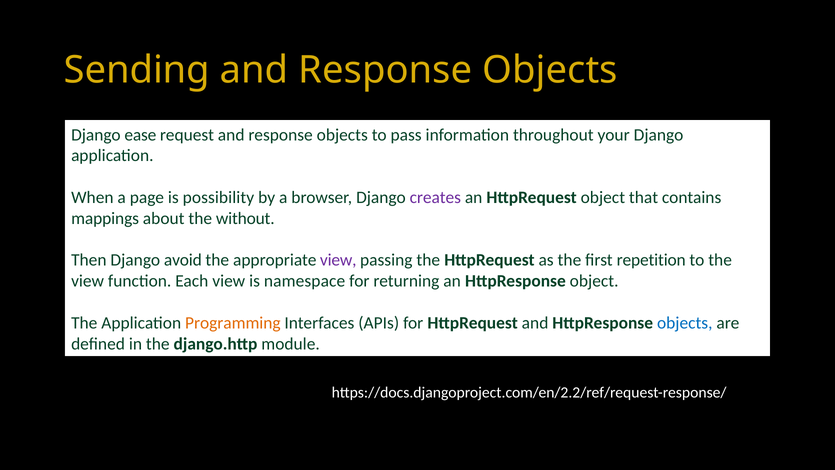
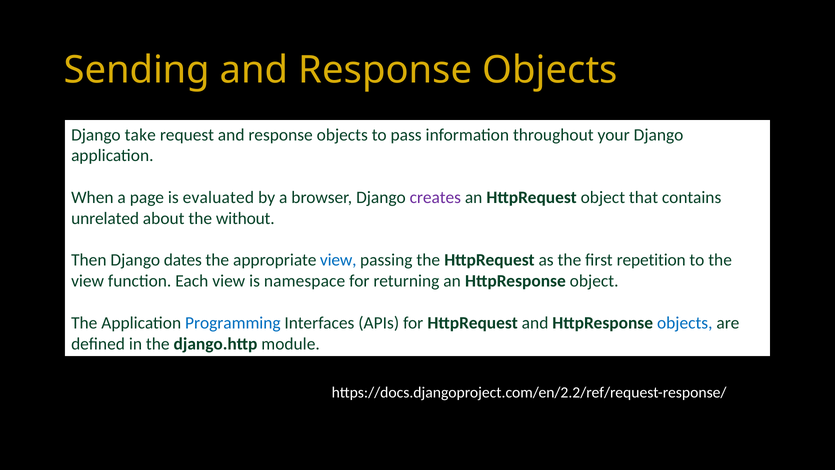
ease: ease -> take
possibility: possibility -> evaluated
mappings: mappings -> unrelated
avoid: avoid -> dates
view at (338, 260) colour: purple -> blue
Programming colour: orange -> blue
